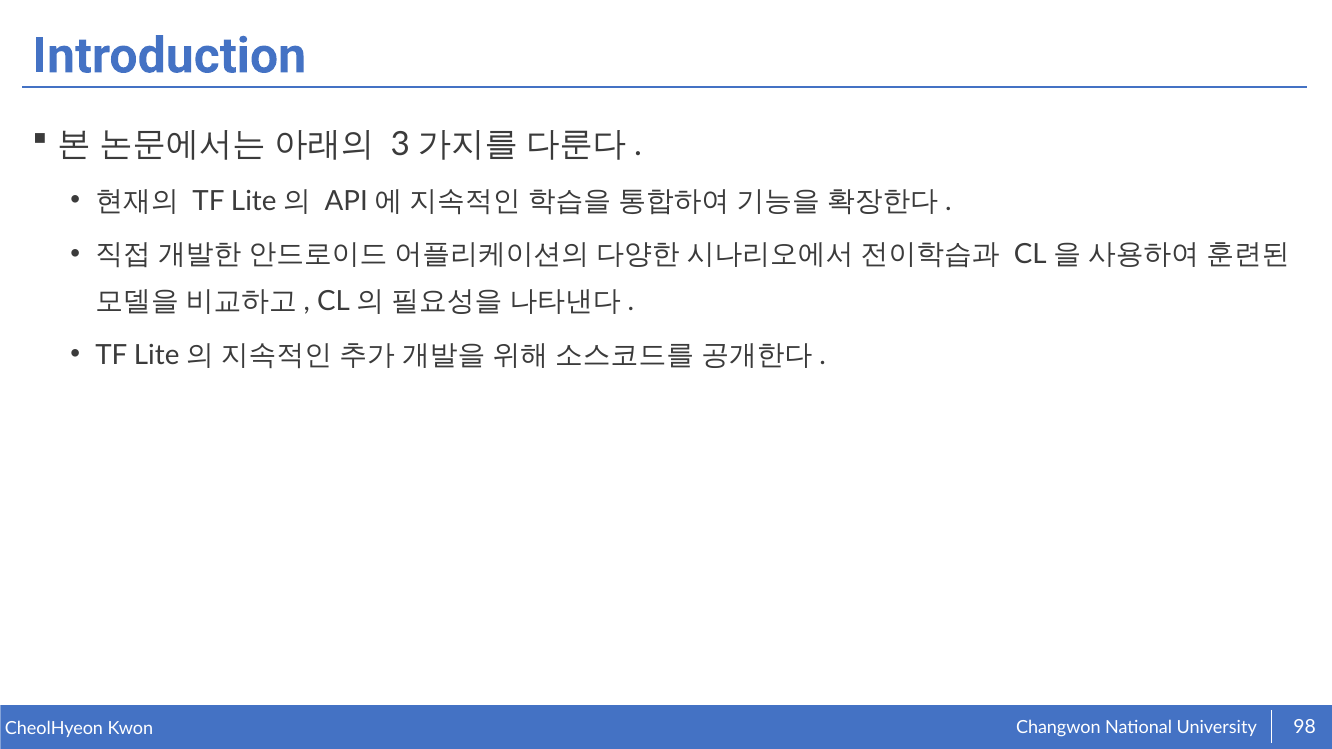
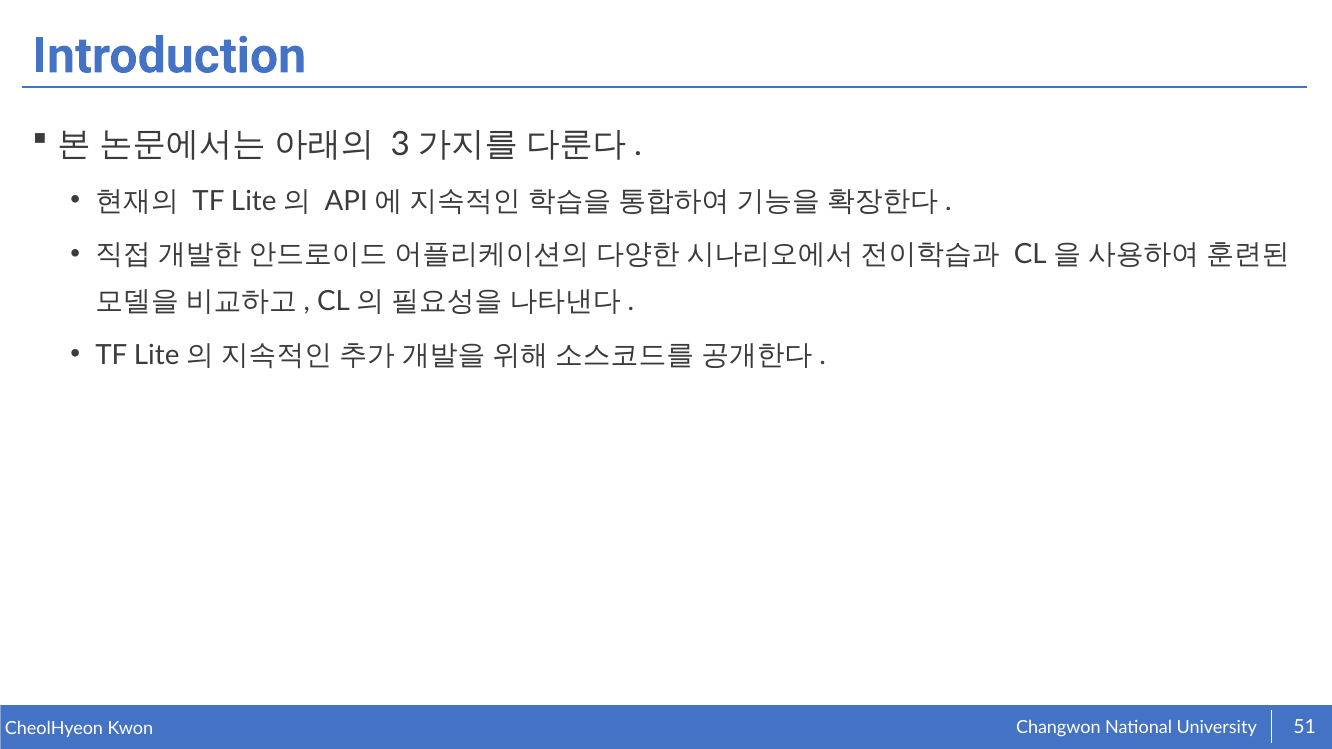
98: 98 -> 51
